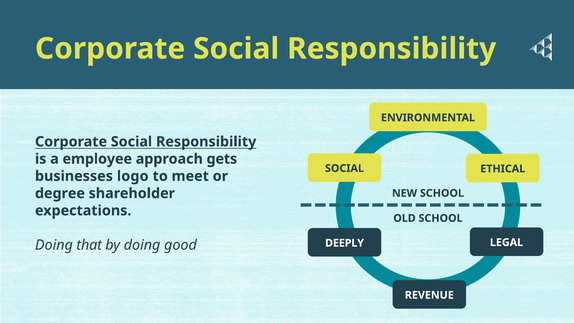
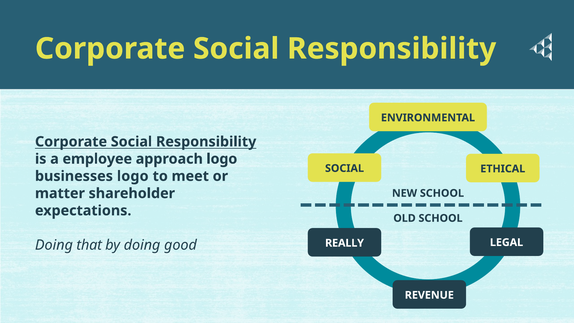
approach gets: gets -> logo
degree: degree -> matter
DEEPLY: DEEPLY -> REALLY
